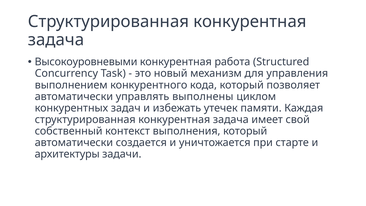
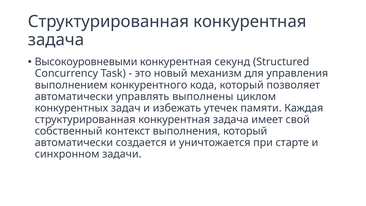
работа: работа -> секунд
архитектуры: архитектуры -> синхронном
